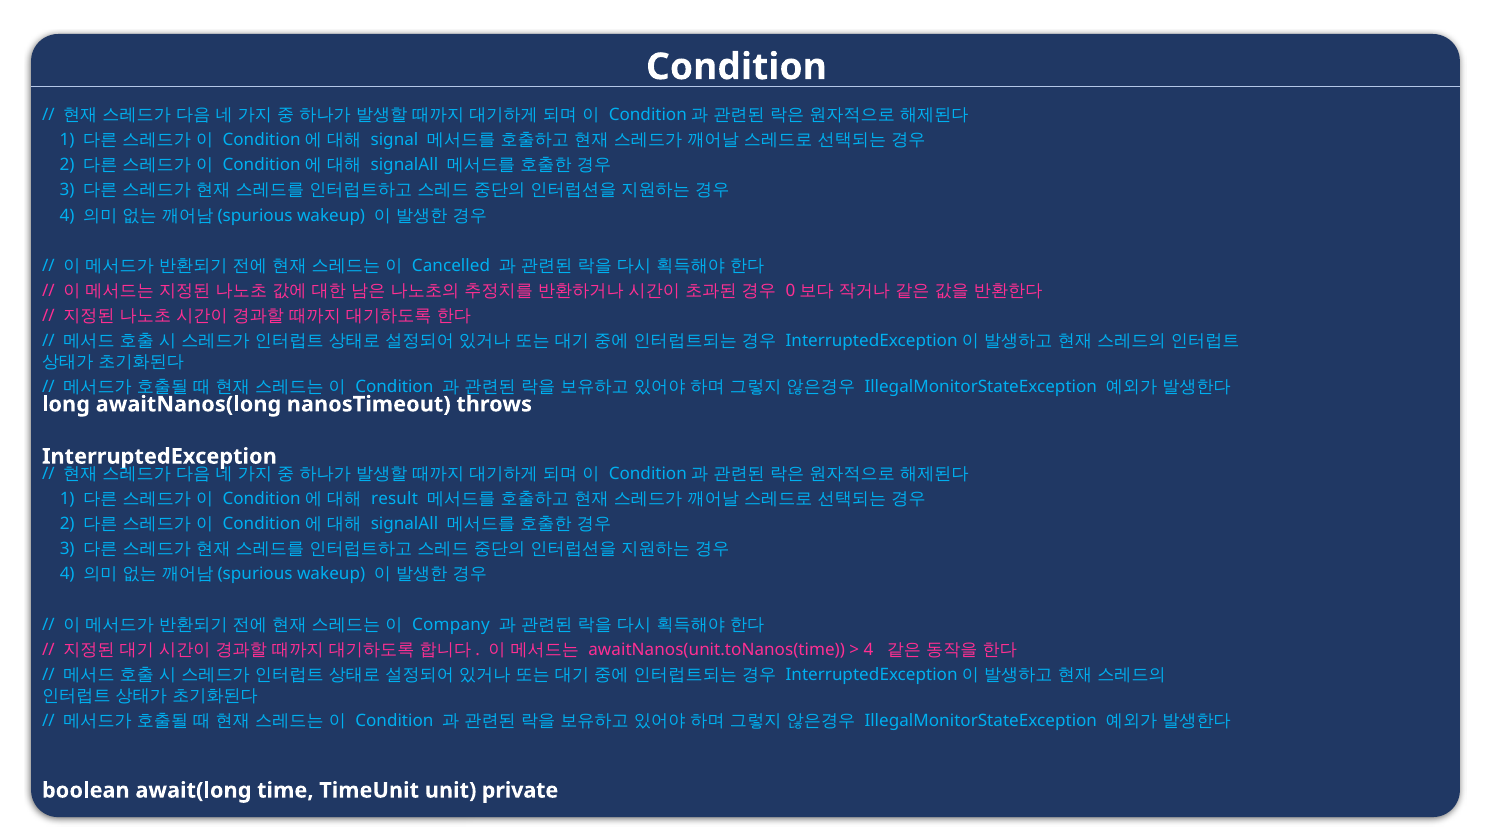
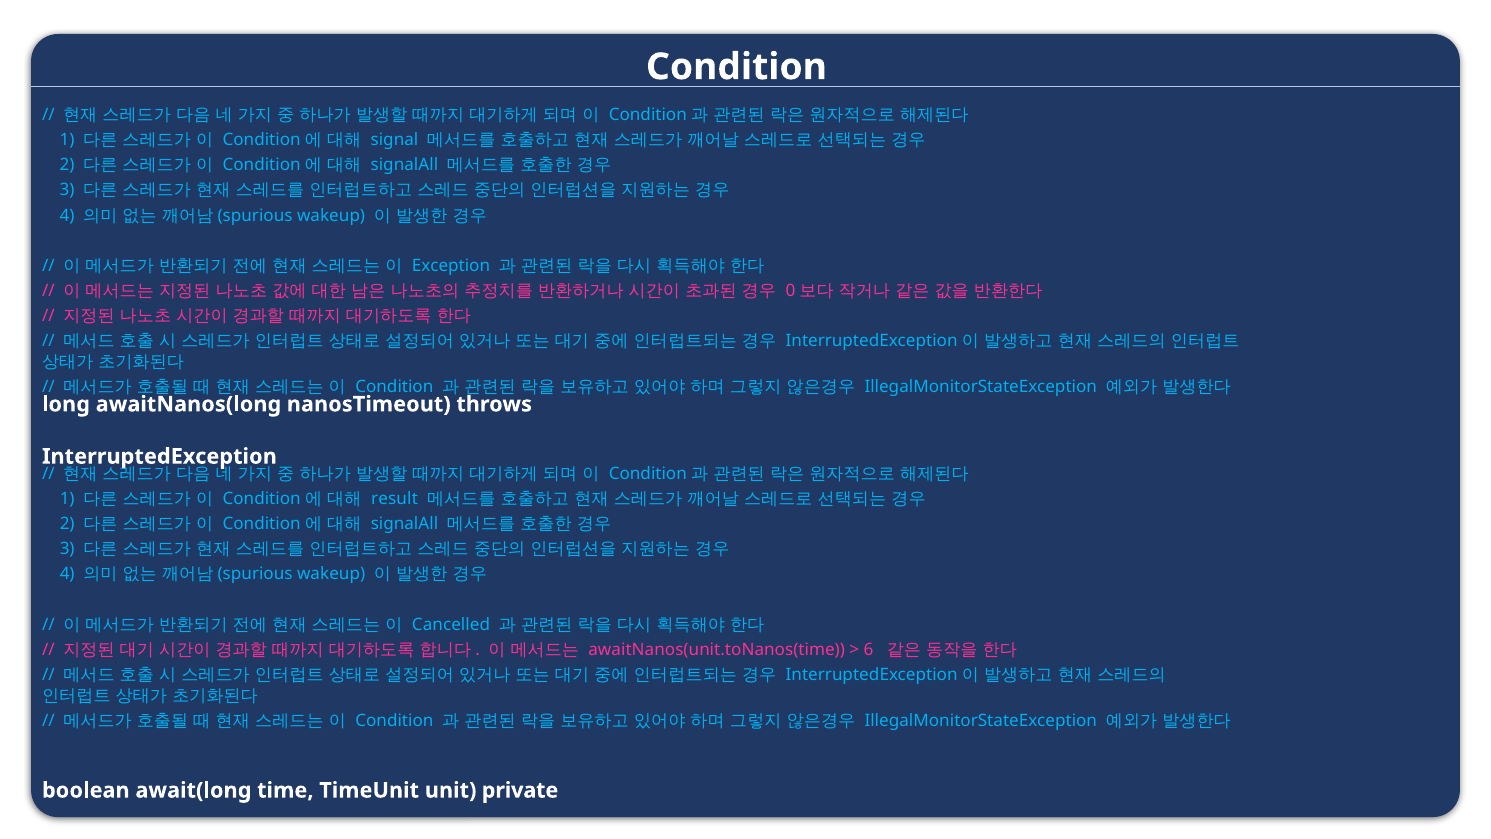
Cancelled: Cancelled -> Exception
Company: Company -> Cancelled
4 at (869, 650): 4 -> 6
